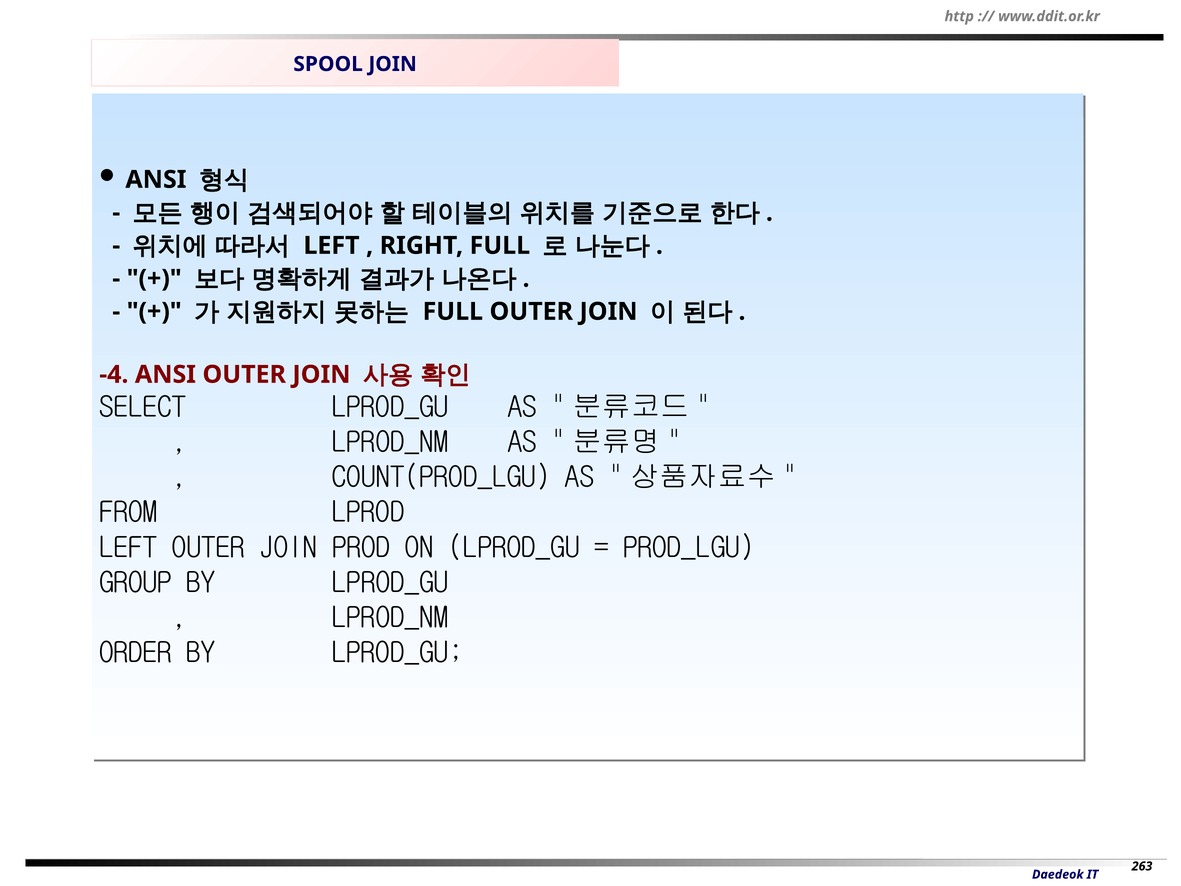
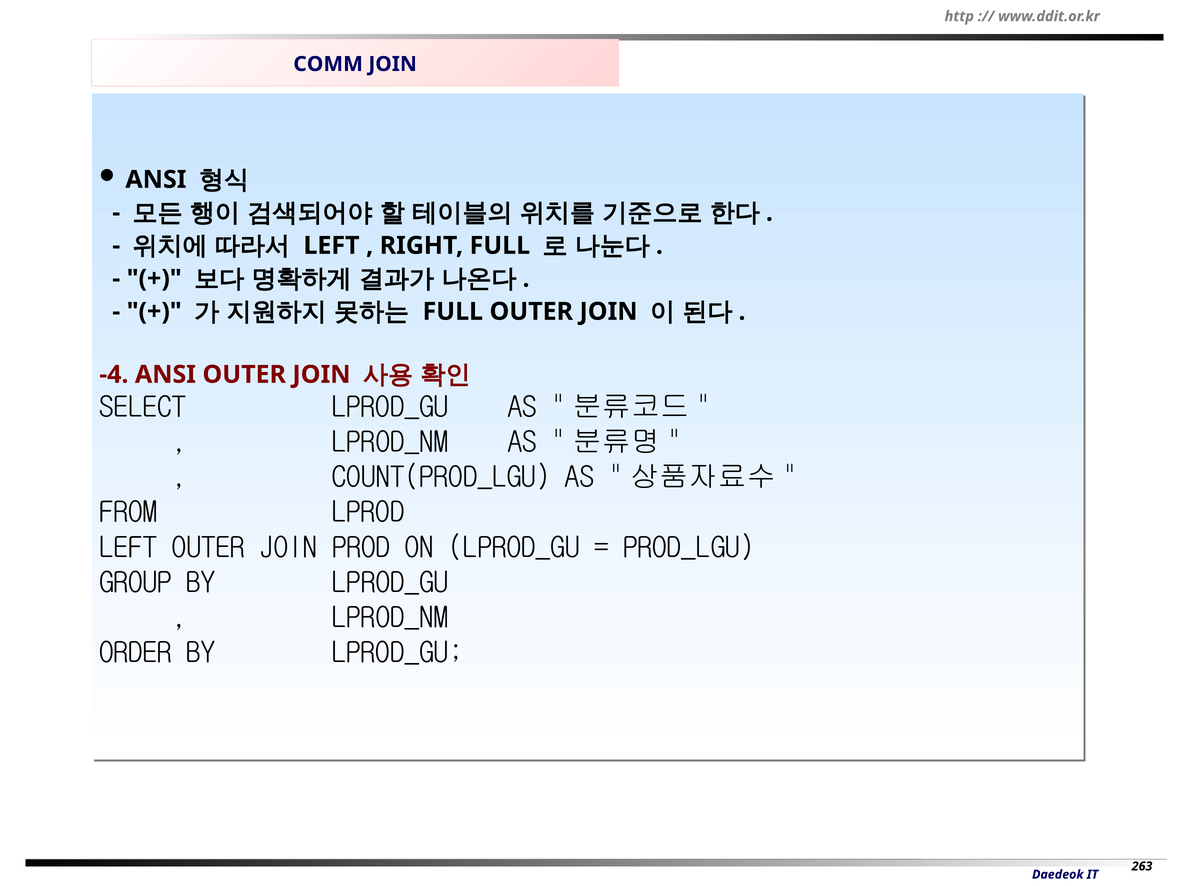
SPOOL: SPOOL -> COMM
